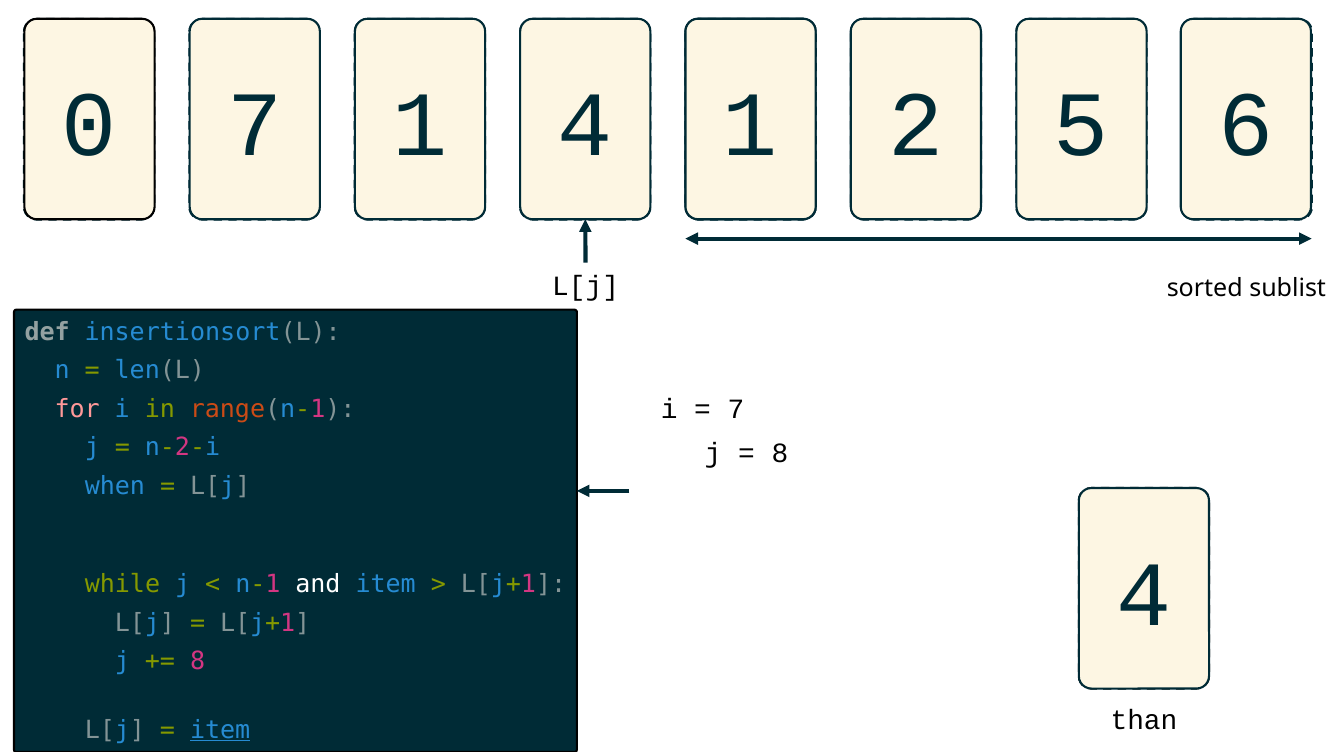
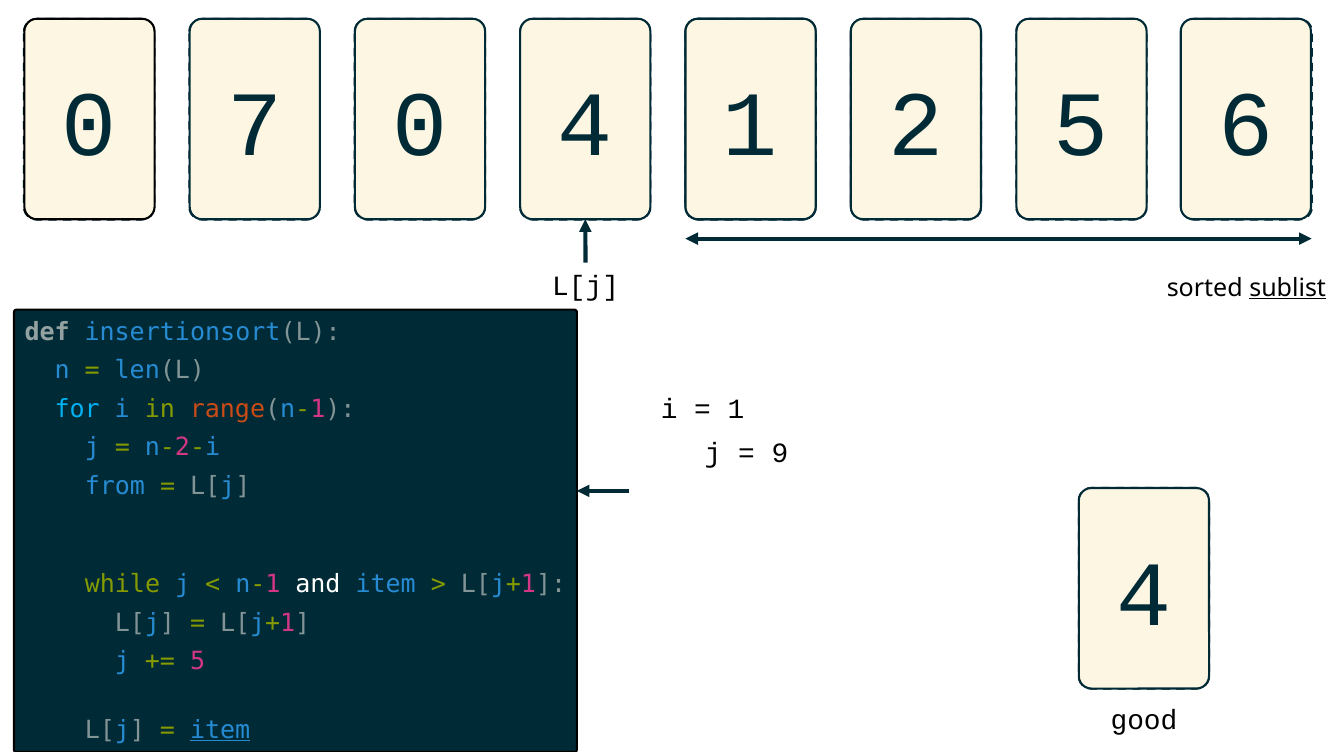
7 1: 1 -> 0
sublist underline: none -> present
for colour: pink -> light blue
7 at (736, 409): 7 -> 1
8 at (780, 453): 8 -> 9
when: when -> from
8 at (198, 661): 8 -> 5
than: than -> good
